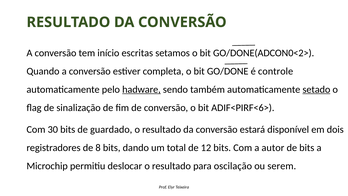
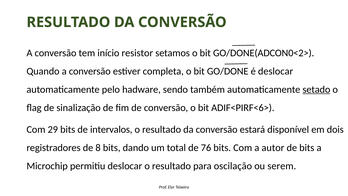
escritas: escritas -> resistor
é controle: controle -> deslocar
hadware underline: present -> none
30: 30 -> 29
guardado: guardado -> intervalos
12: 12 -> 76
